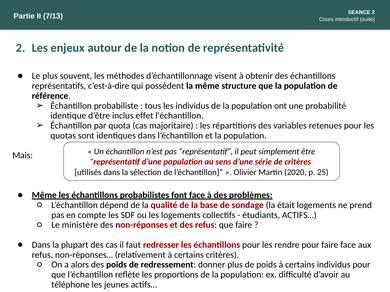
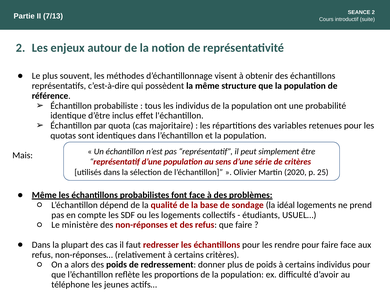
était: était -> idéal
étudiants ACTIFS…: ACTIFS… -> USUEL…
